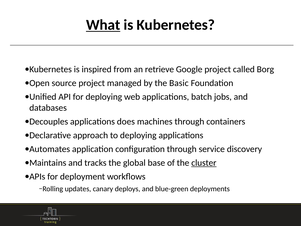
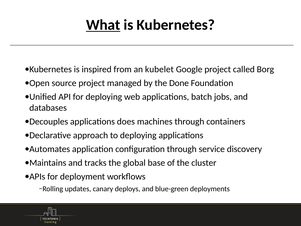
retrieve: retrieve -> kubelet
Basic: Basic -> Done
cluster underline: present -> none
